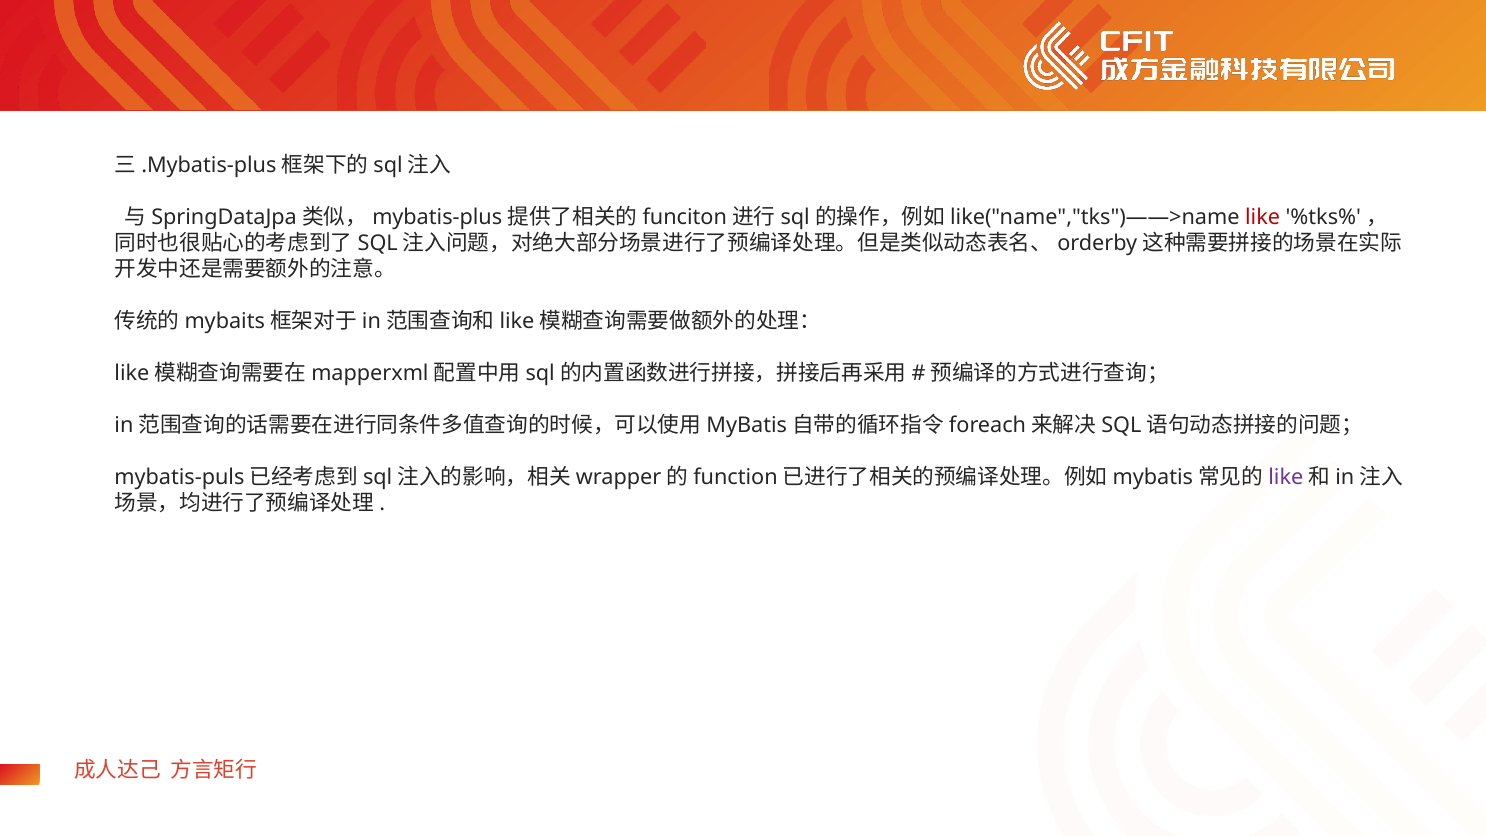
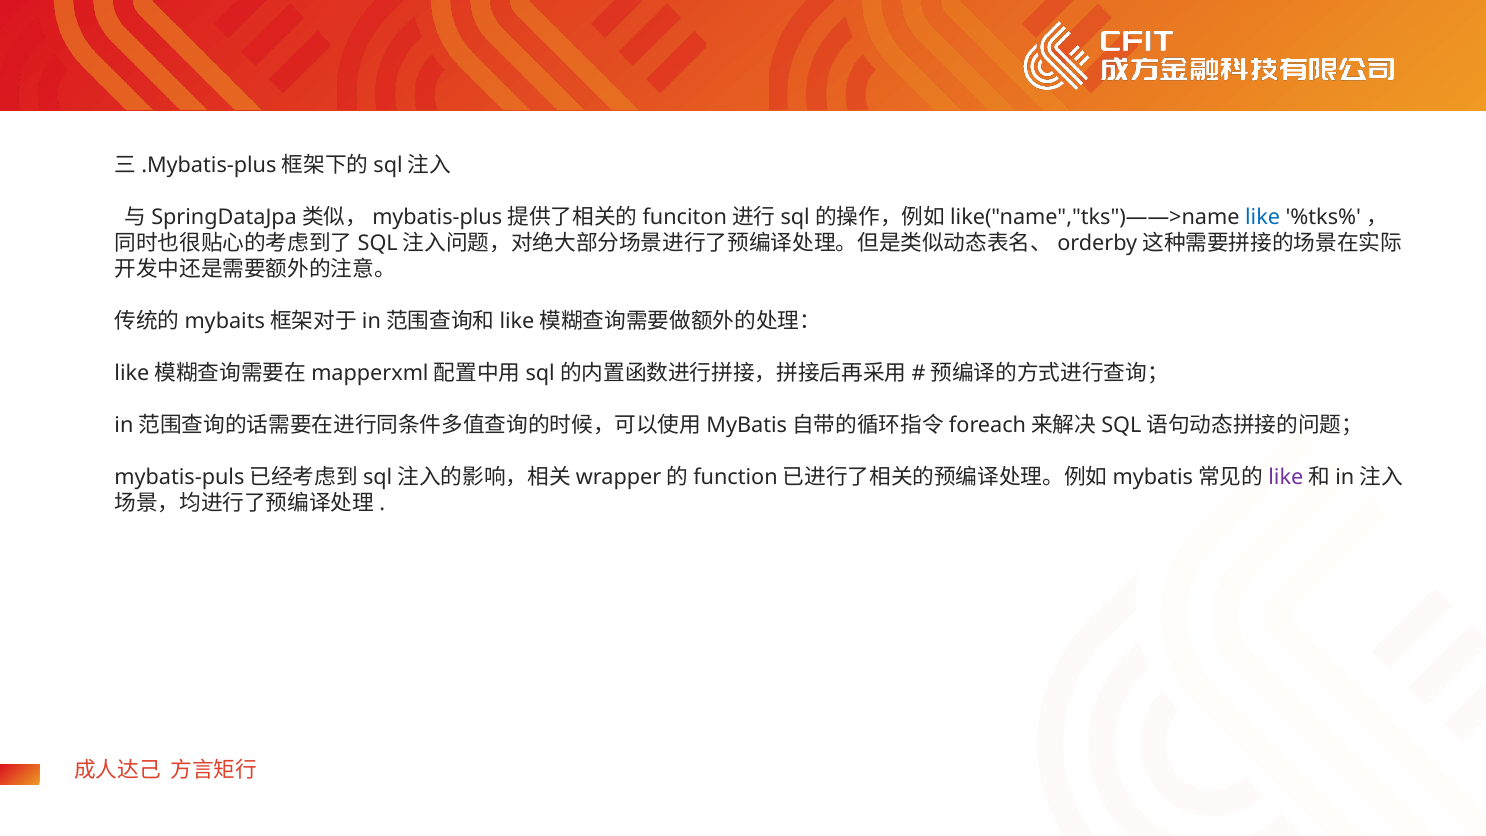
like at (1263, 217) colour: red -> blue
